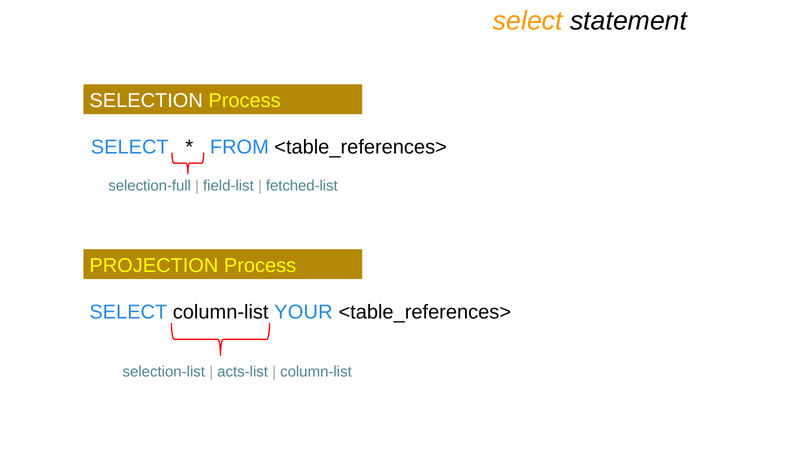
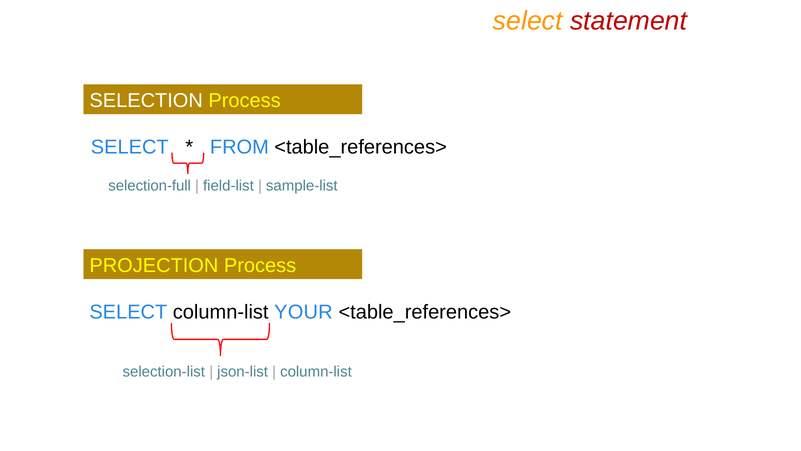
statement colour: black -> red
fetched-list: fetched-list -> sample-list
acts-list: acts-list -> json-list
